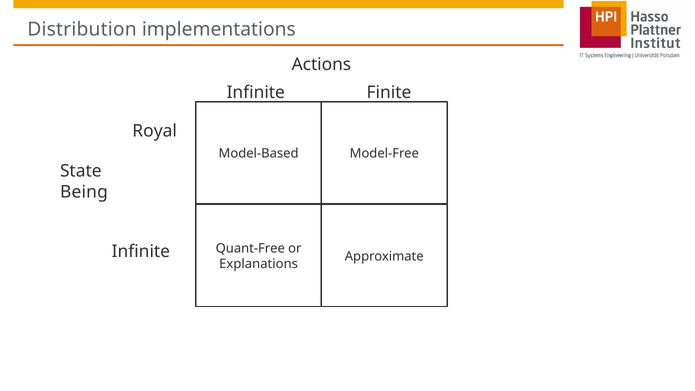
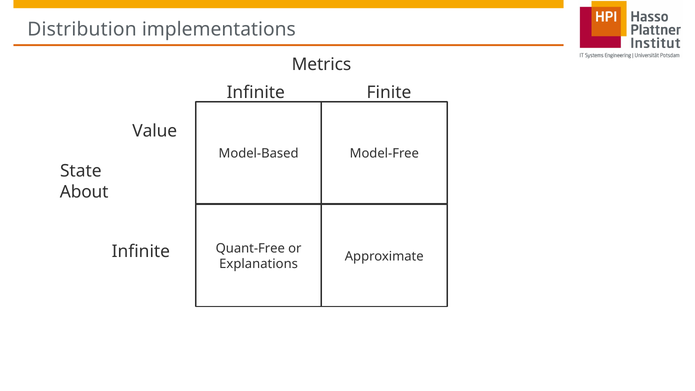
Actions: Actions -> Metrics
Royal: Royal -> Value
Being: Being -> About
